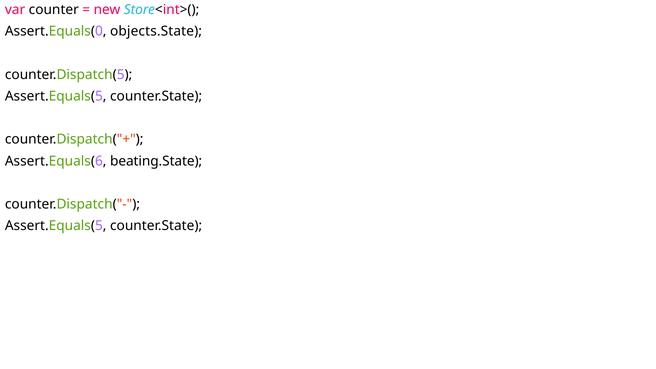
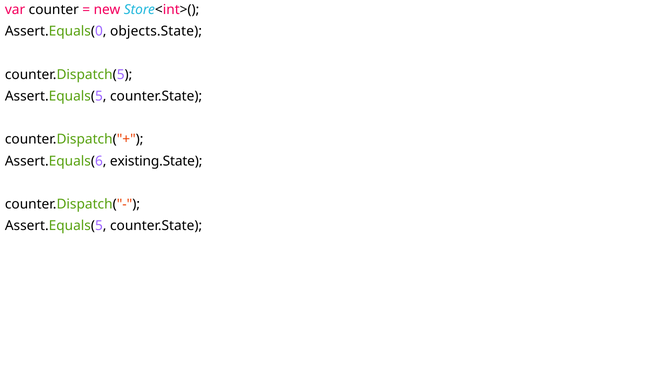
beating.State: beating.State -> existing.State
